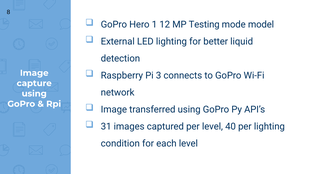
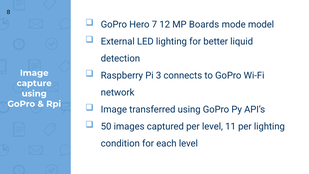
1: 1 -> 7
Testing: Testing -> Boards
31: 31 -> 50
40: 40 -> 11
